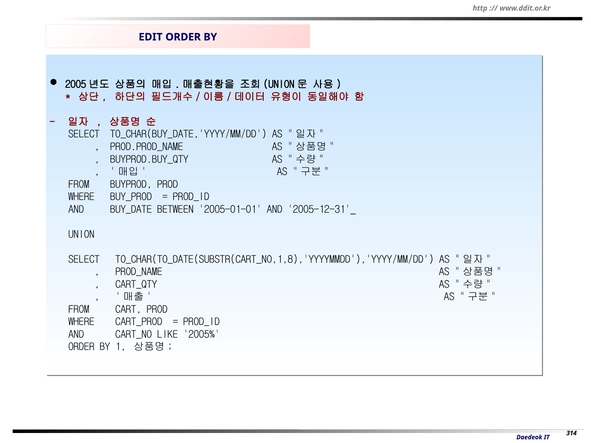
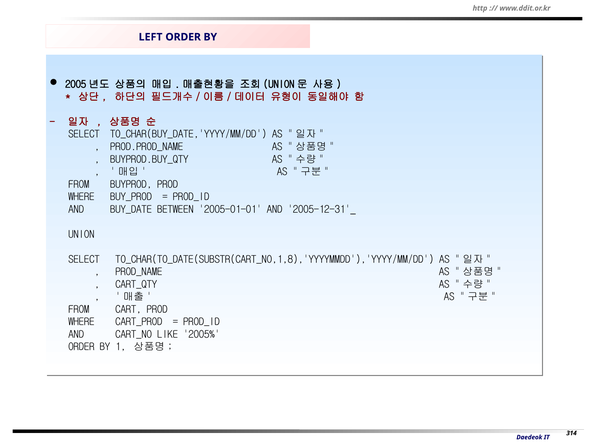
EDIT: EDIT -> LEFT
